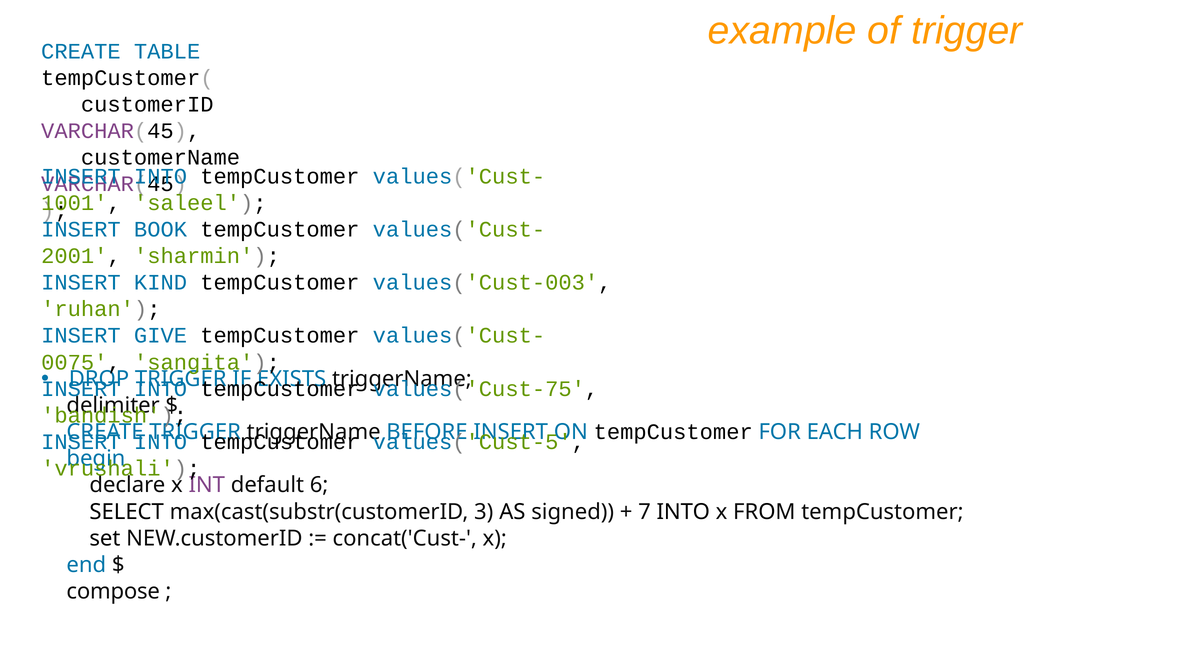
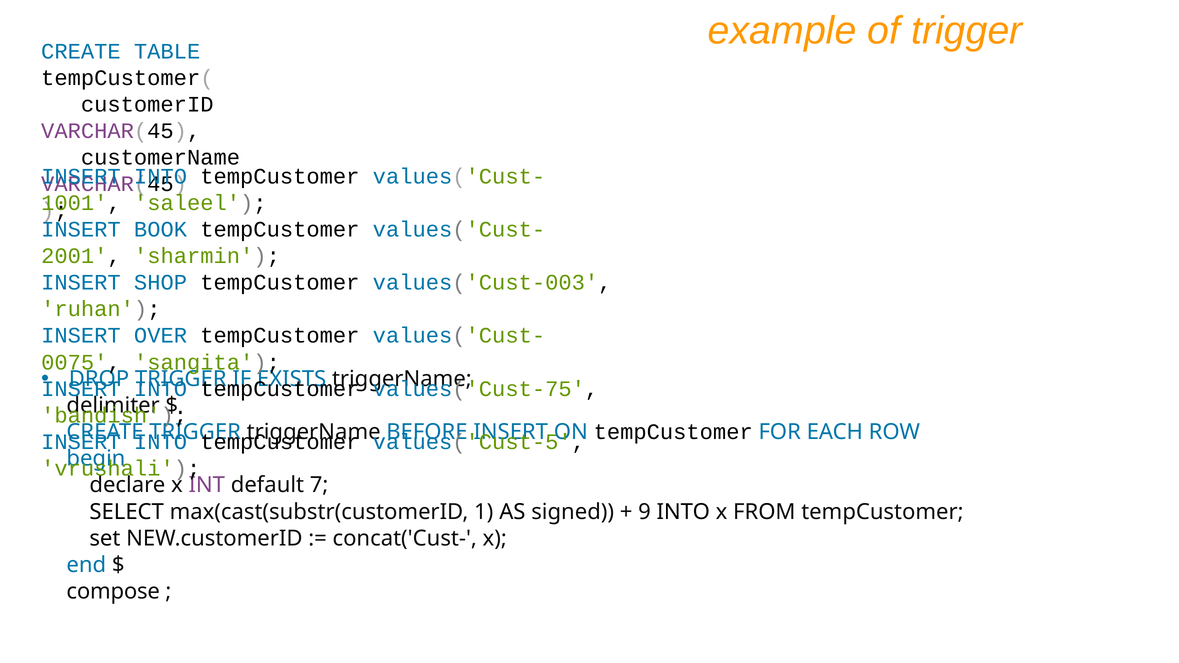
KIND: KIND -> SHOP
GIVE: GIVE -> OVER
6: 6 -> 7
3: 3 -> 1
7: 7 -> 9
